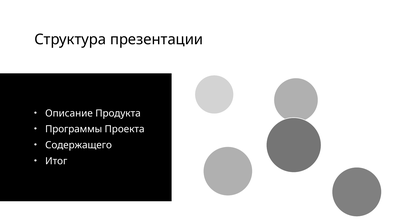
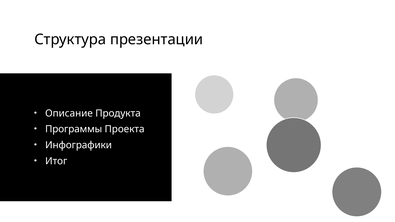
Содержащего: Содержащего -> Инфографики
